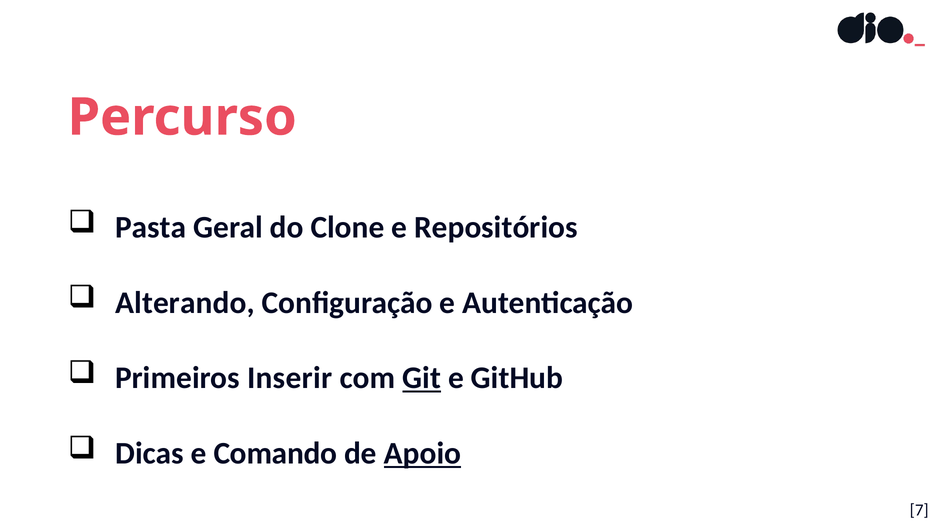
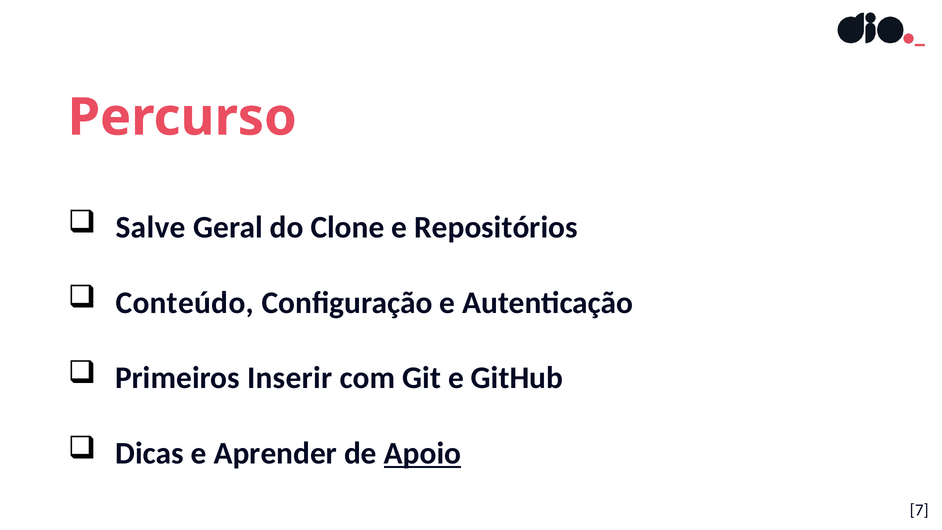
Pasta: Pasta -> Salve
Alterando: Alterando -> Conteúdo
Git underline: present -> none
Comando: Comando -> Aprender
